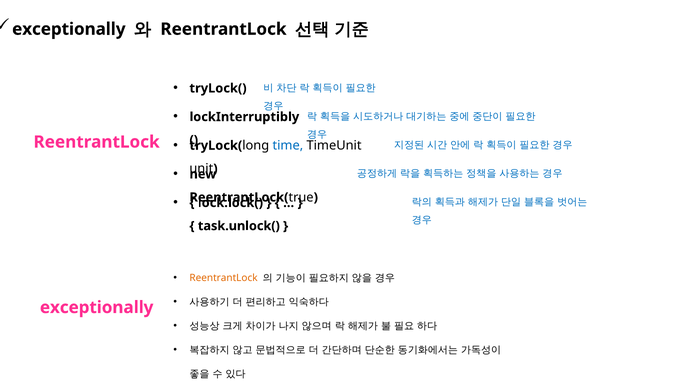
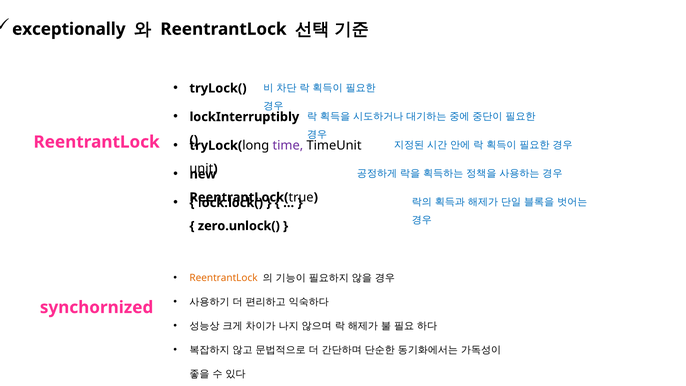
time colour: blue -> purple
task.unlock(: task.unlock( -> zero.unlock(
exceptionally at (97, 307): exceptionally -> synchornized
